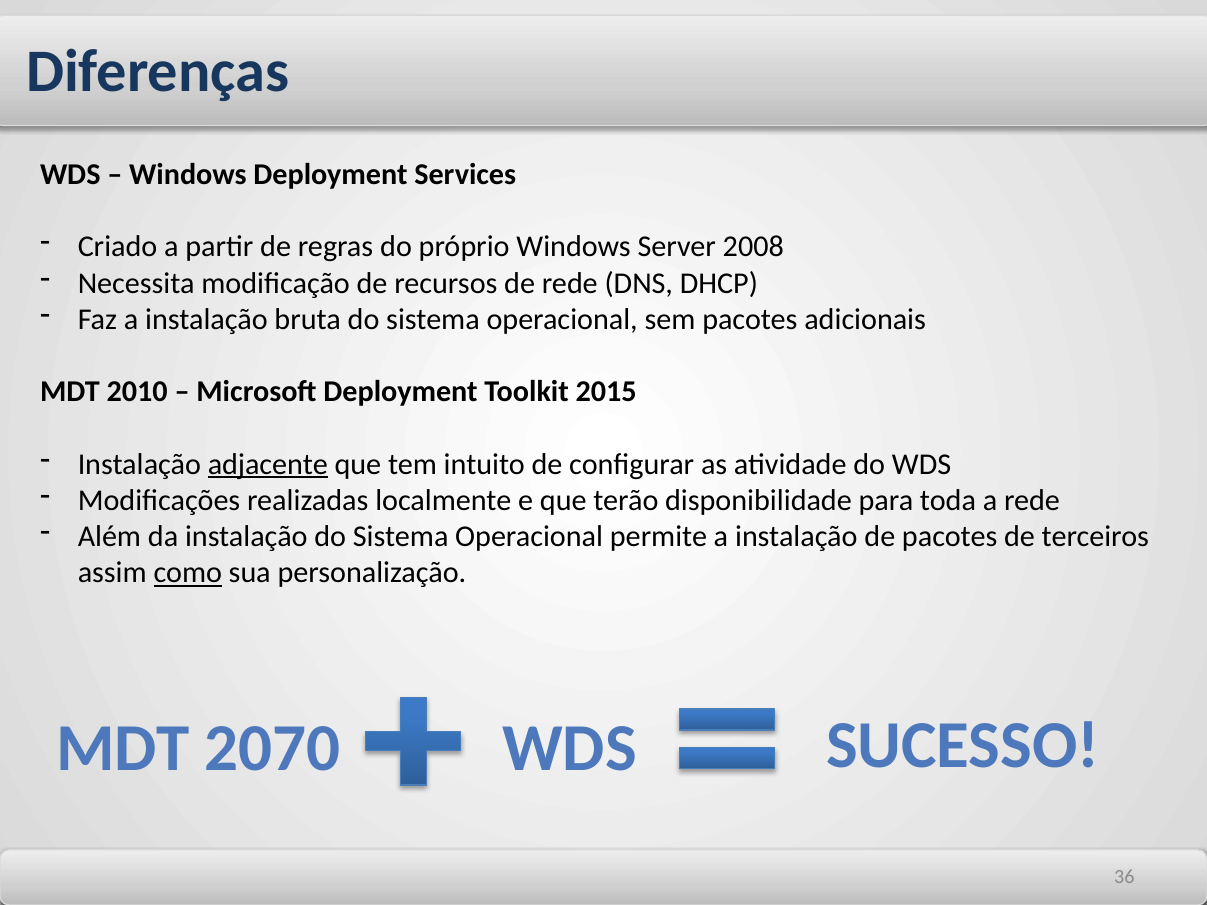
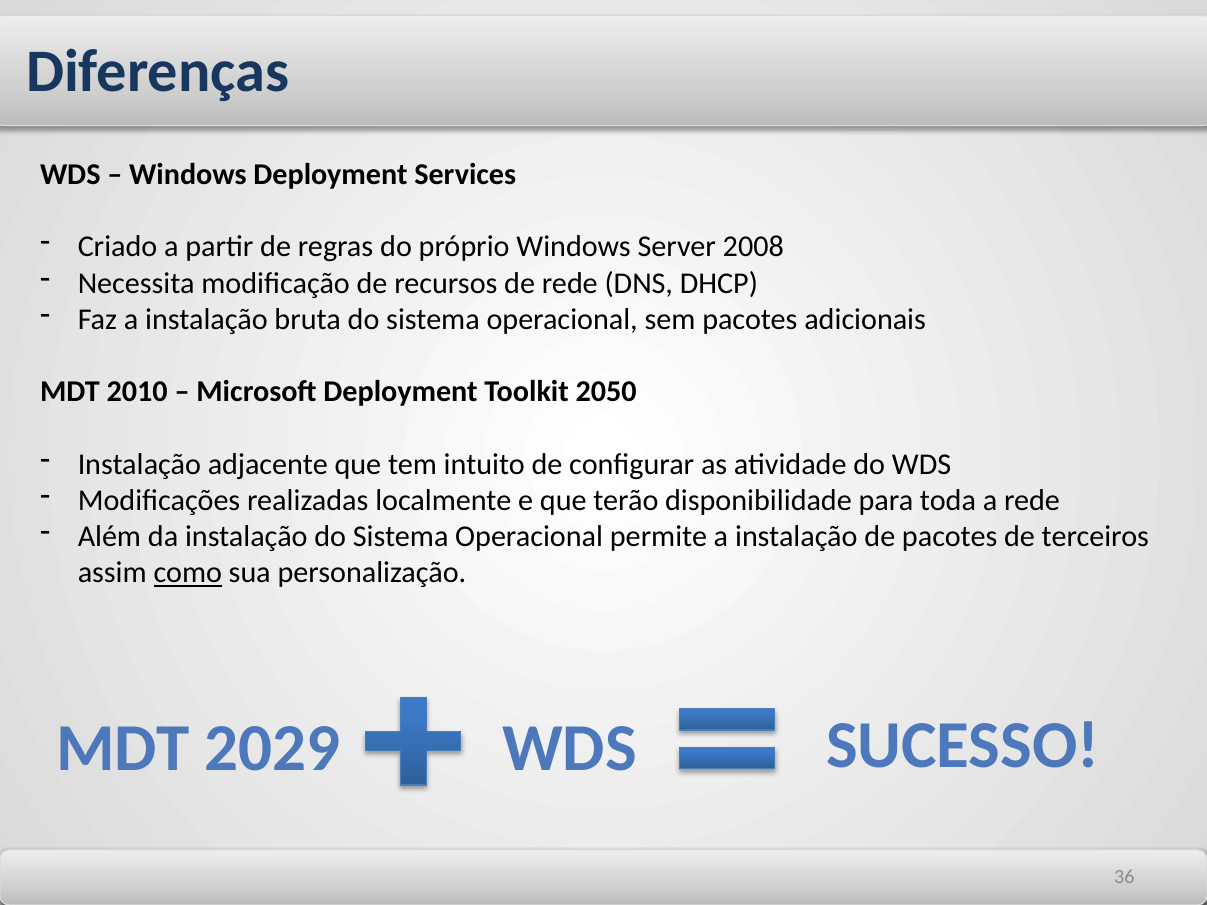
2015: 2015 -> 2050
adjacente underline: present -> none
2070: 2070 -> 2029
